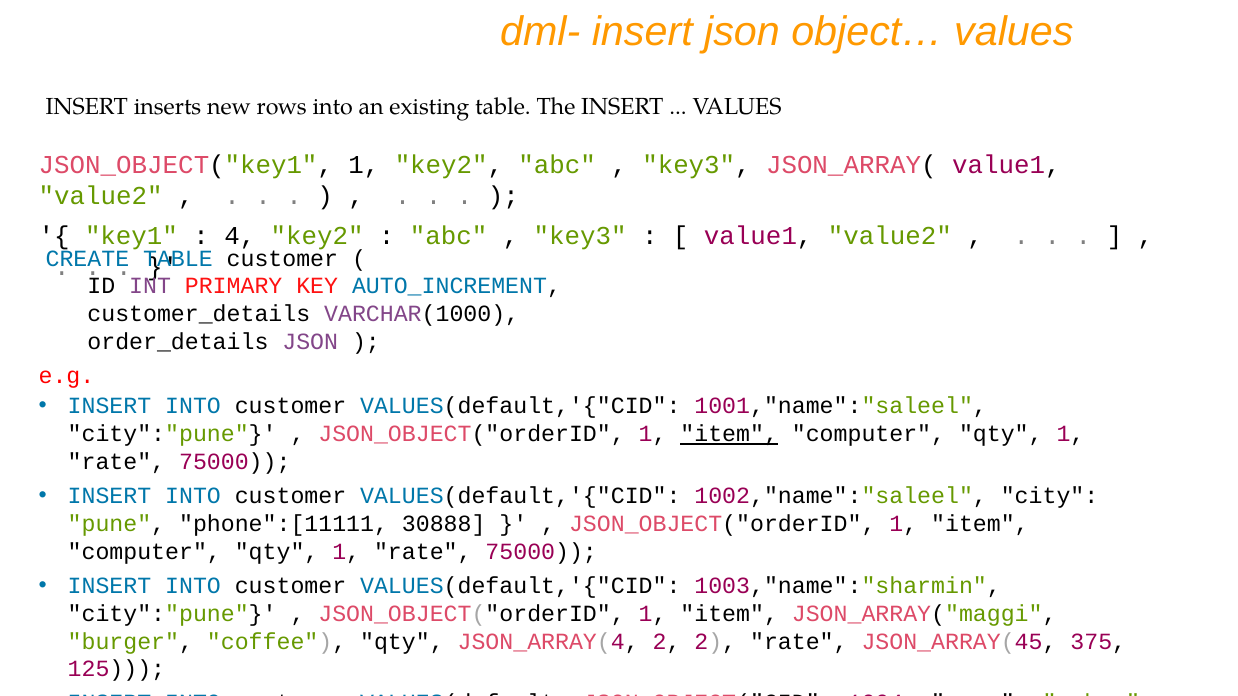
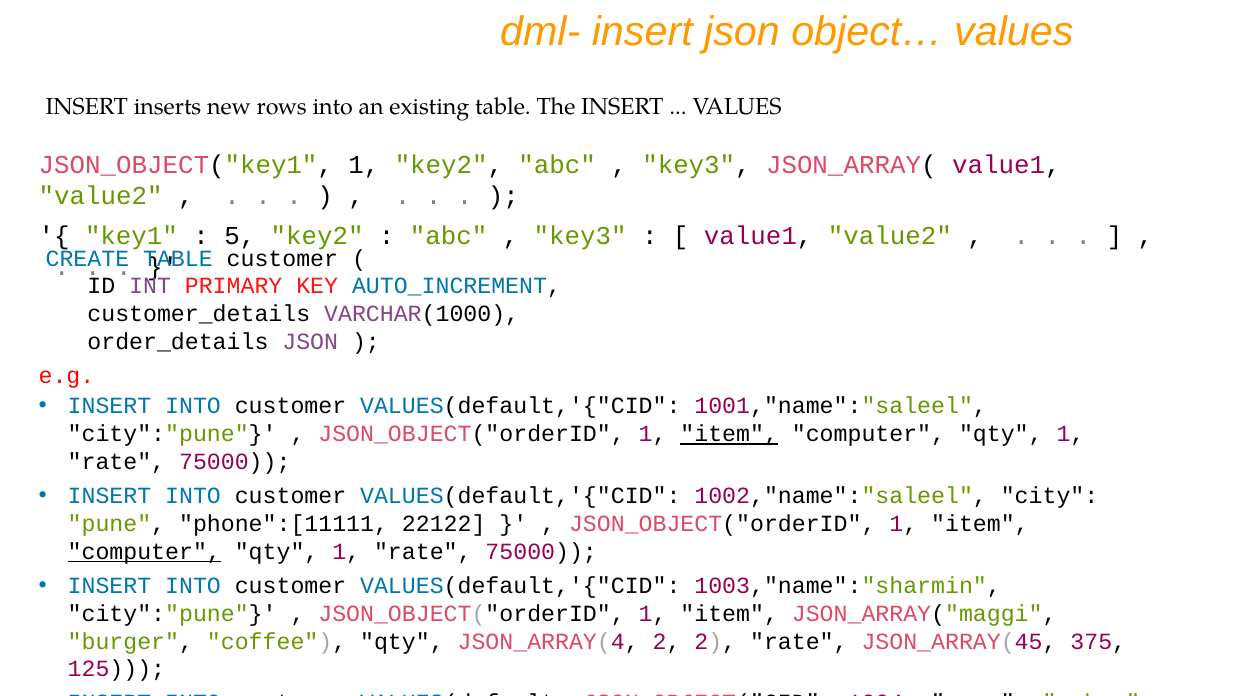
4: 4 -> 5
30888: 30888 -> 22122
computer at (144, 552) underline: none -> present
